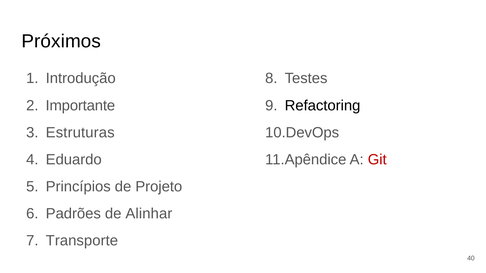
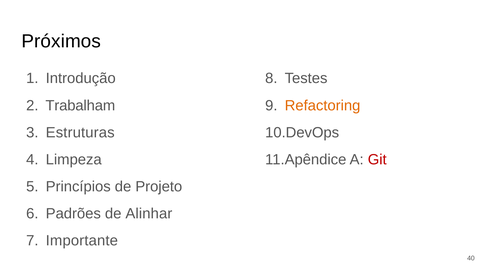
Importante: Importante -> Trabalham
Refactoring colour: black -> orange
Eduardo: Eduardo -> Limpeza
Transporte: Transporte -> Importante
